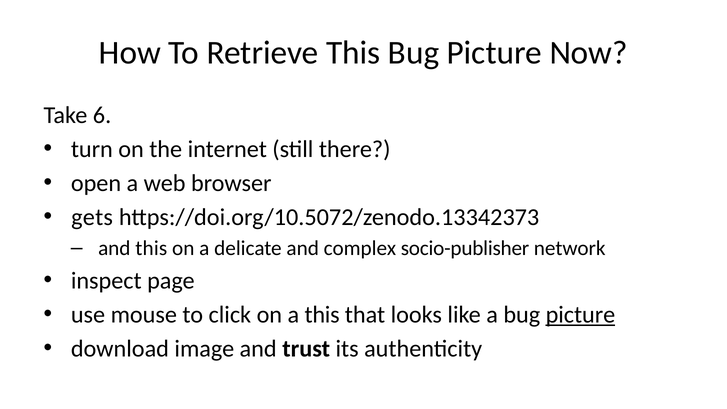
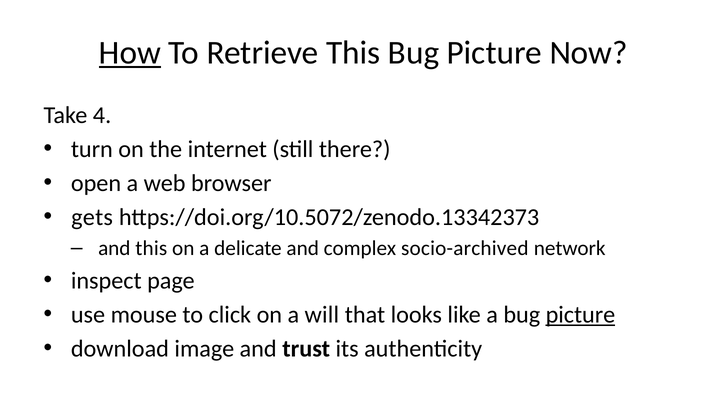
How underline: none -> present
6: 6 -> 4
socio-publisher: socio-publisher -> socio-archived
a this: this -> will
